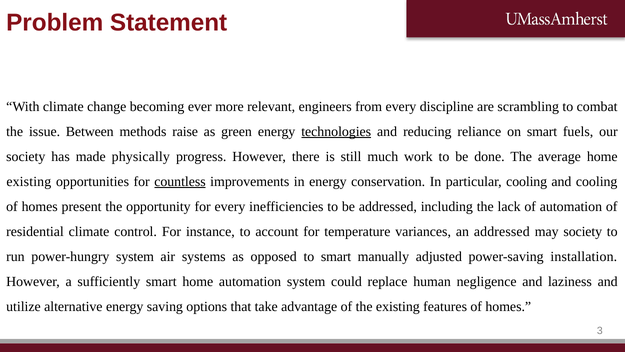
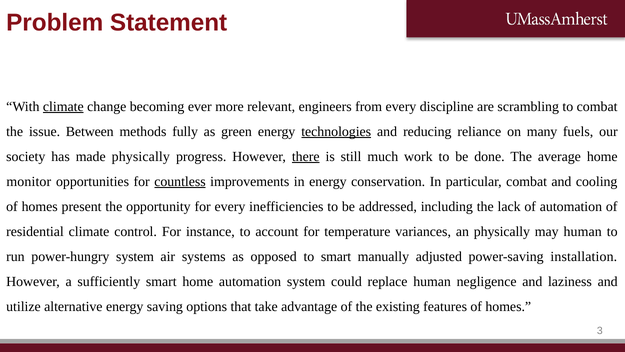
climate at (63, 106) underline: none -> present
raise: raise -> fully
on smart: smart -> many
there underline: none -> present
existing at (29, 181): existing -> monitor
particular cooling: cooling -> combat
an addressed: addressed -> physically
may society: society -> human
